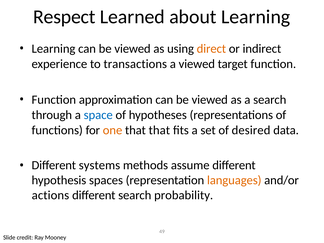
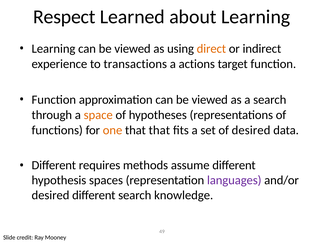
a viewed: viewed -> actions
space colour: blue -> orange
systems: systems -> requires
languages colour: orange -> purple
actions at (50, 195): actions -> desired
probability: probability -> knowledge
